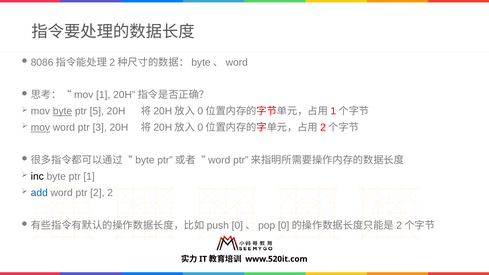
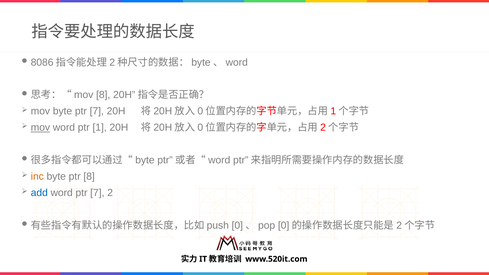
1 at (103, 95): 1 -> 8
byte at (62, 111) underline: present -> none
5 at (97, 111): 5 -> 7
3: 3 -> 1
inc colour: black -> orange
ptr 1: 1 -> 8
word ptr 2: 2 -> 7
